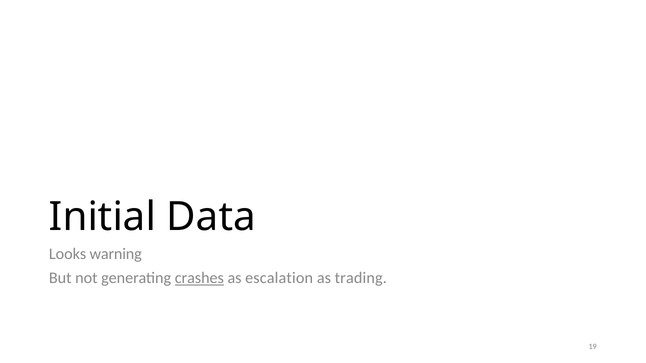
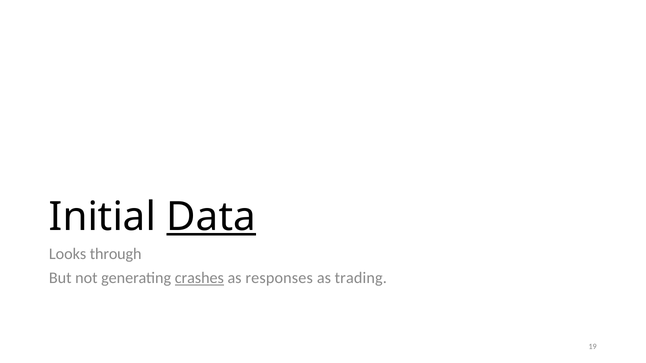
Data underline: none -> present
warning: warning -> through
escalation: escalation -> responses
